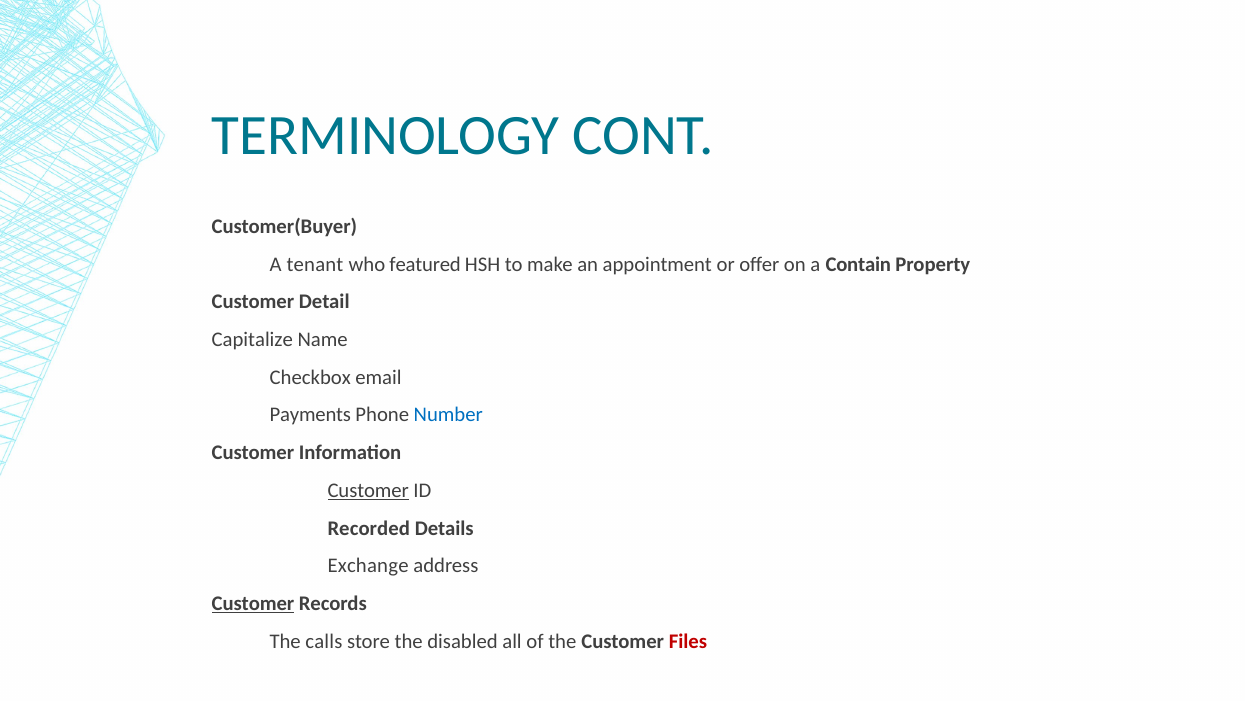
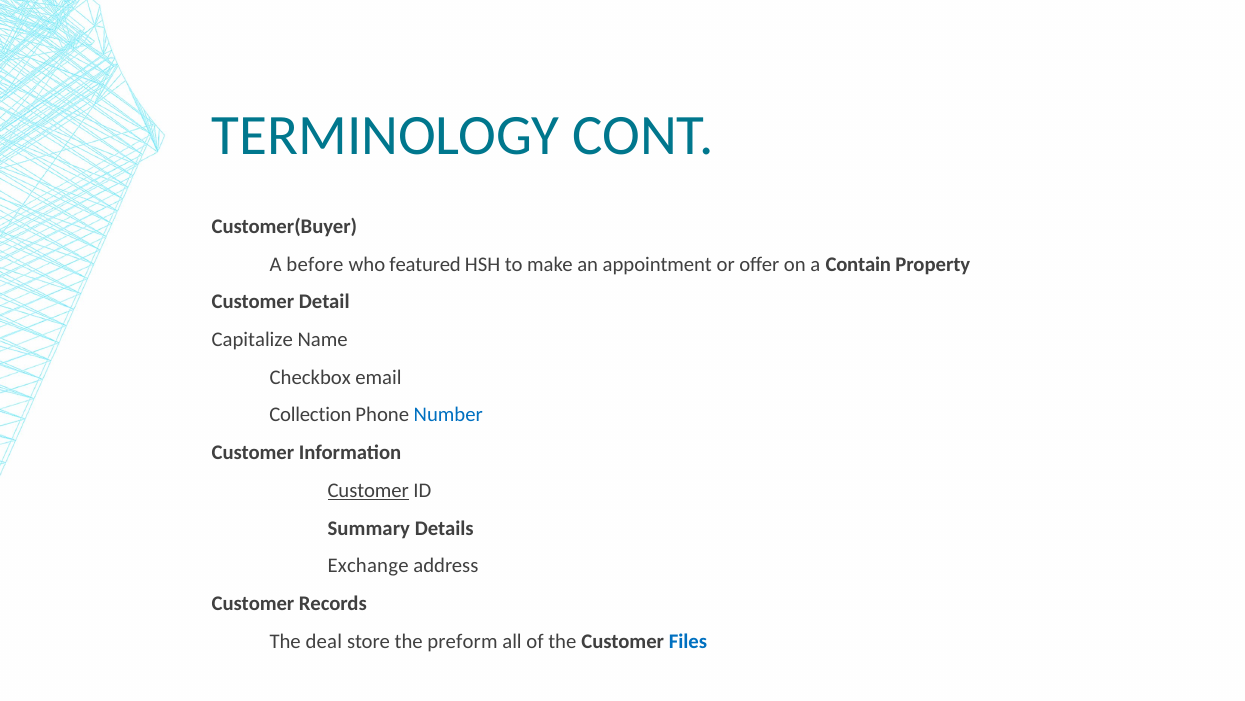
tenant: tenant -> before
Payments: Payments -> Collection
Recorded: Recorded -> Summary
Customer at (253, 603) underline: present -> none
calls: calls -> deal
disabled: disabled -> preform
Files colour: red -> blue
